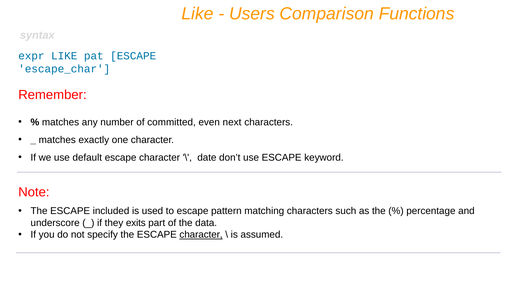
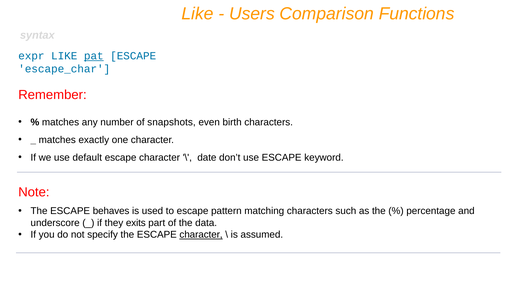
pat underline: none -> present
committed: committed -> snapshots
next: next -> birth
included: included -> behaves
